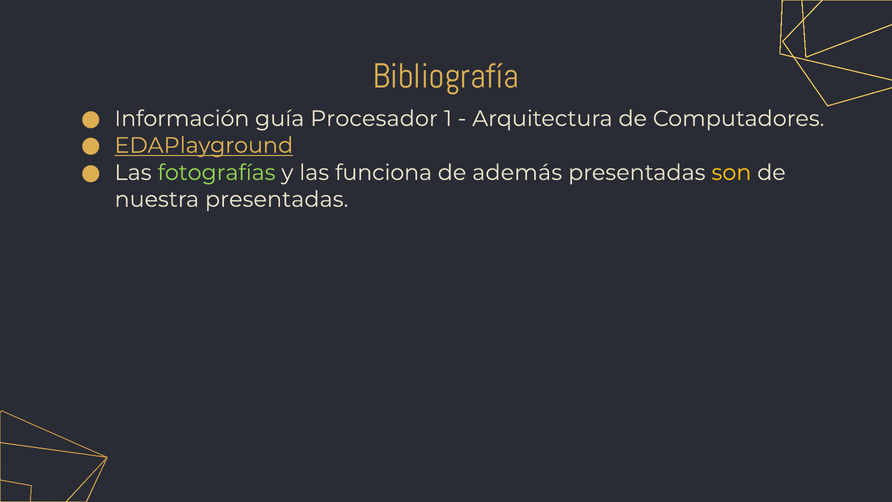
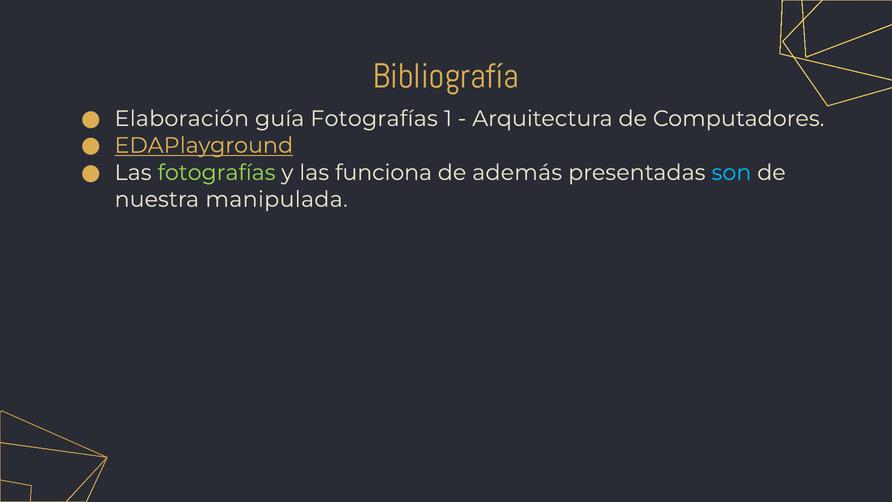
Información: Información -> Elaboración
guía Procesador: Procesador -> Fotografías
son colour: yellow -> light blue
nuestra presentadas: presentadas -> manipulada
